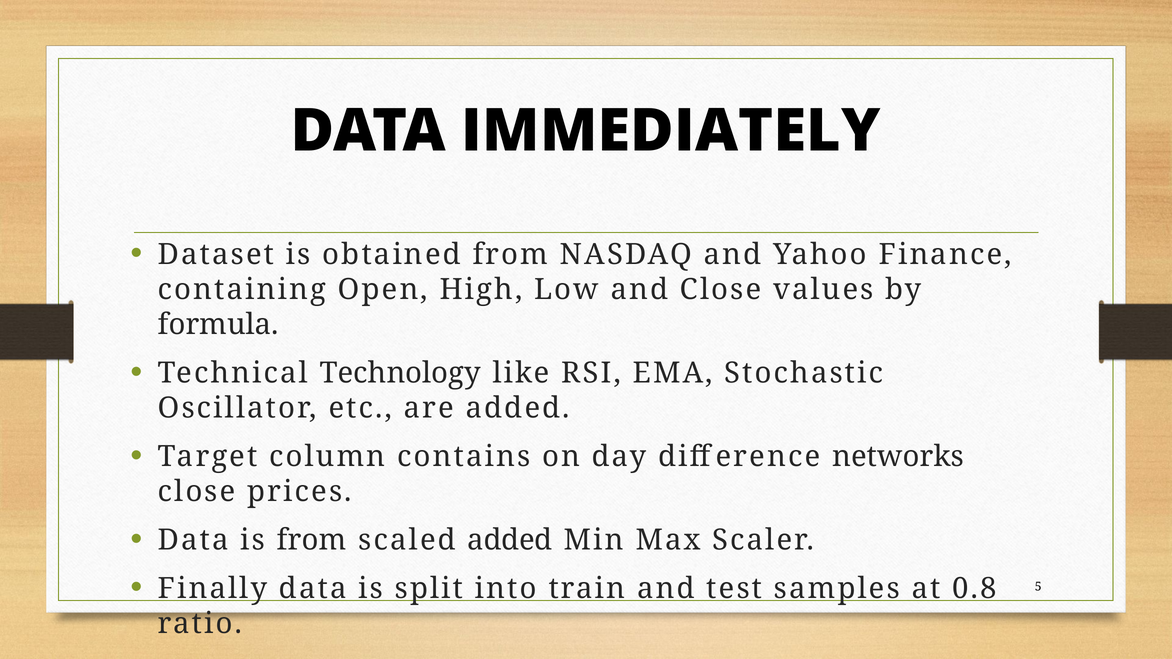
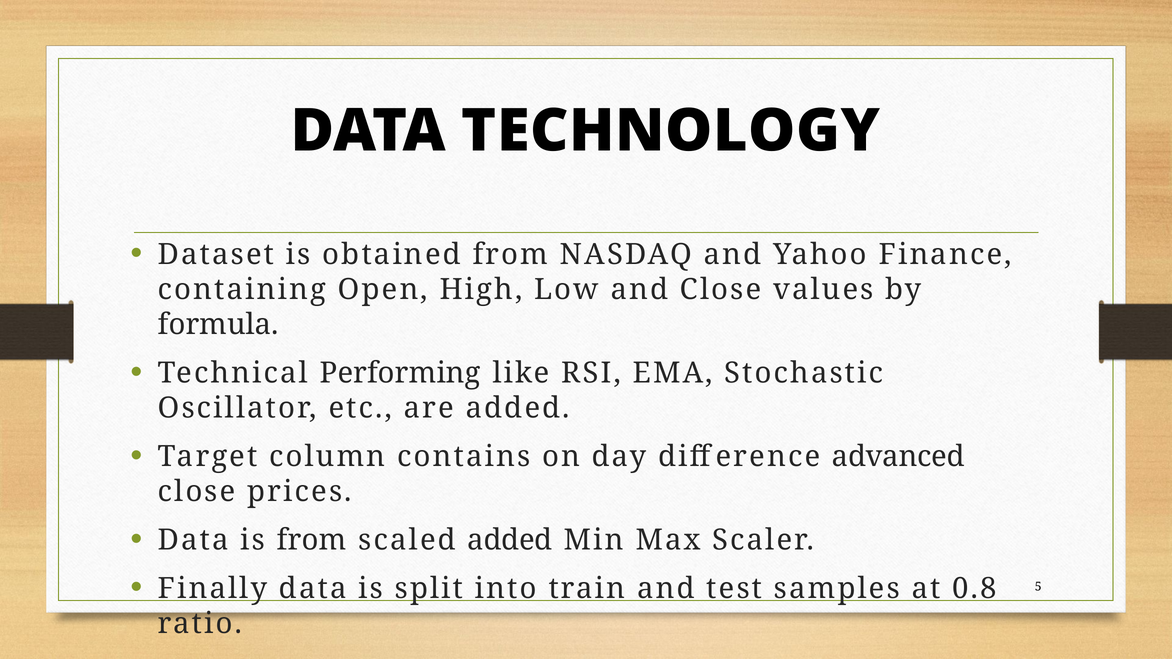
IMMEDIATELY: IMMEDIATELY -> TECHNOLOGY
Technology: Technology -> Performing
networks: networks -> advanced
